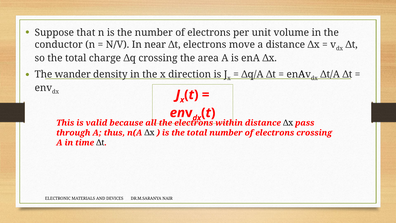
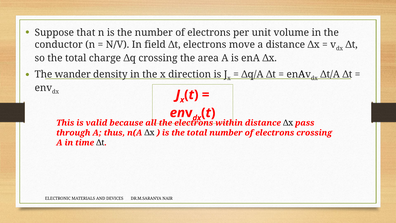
near: near -> field
